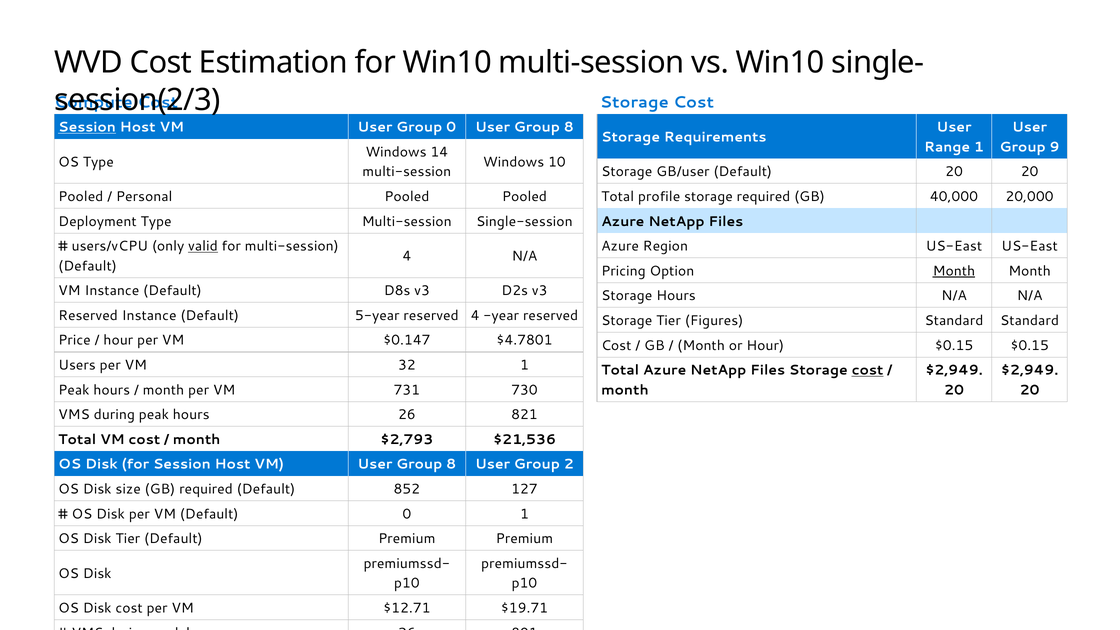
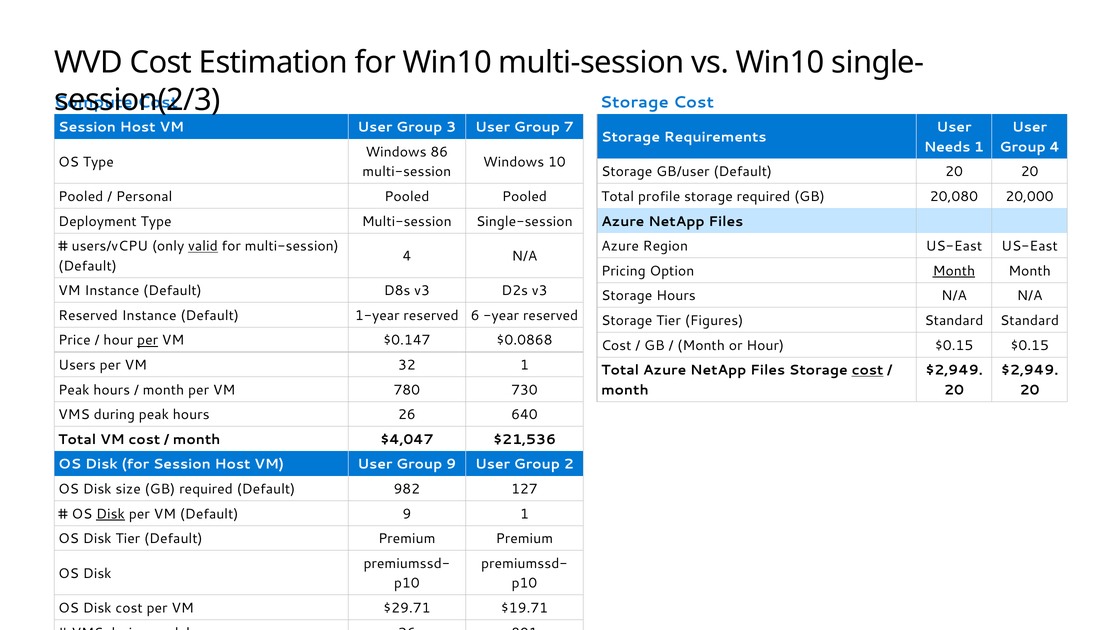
Session at (87, 127) underline: present -> none
Group 0: 0 -> 3
8 at (569, 127): 8 -> 7
Range: Range -> Needs
Group 9: 9 -> 4
14: 14 -> 86
40,000: 40,000 -> 20,080
5-year: 5-year -> 1-year
reserved 4: 4 -> 6
per at (148, 340) underline: none -> present
$4.7801: $4.7801 -> $0.0868
731: 731 -> 780
821: 821 -> 640
$2,793: $2,793 -> $4,047
VM User Group 8: 8 -> 9
852: 852 -> 982
Disk at (111, 514) underline: none -> present
Default 0: 0 -> 9
$12.71: $12.71 -> $29.71
